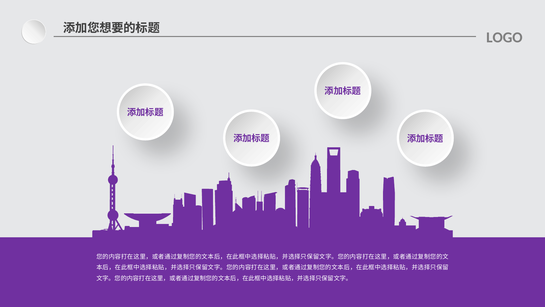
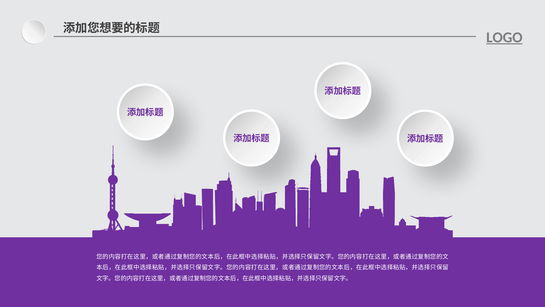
LOGO underline: none -> present
